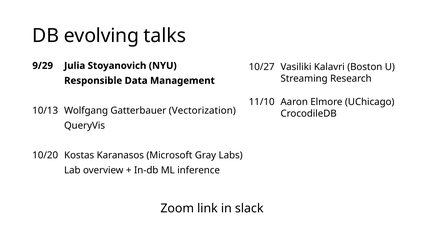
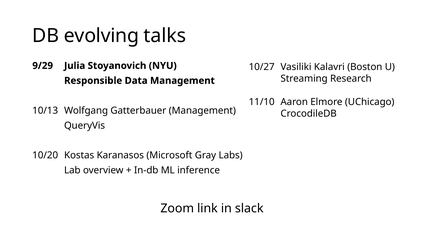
Gatterbauer Vectorization: Vectorization -> Management
